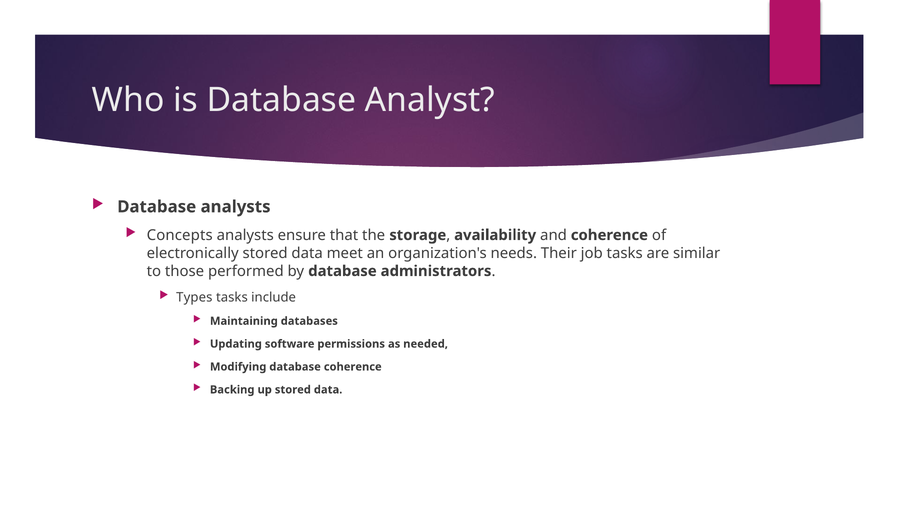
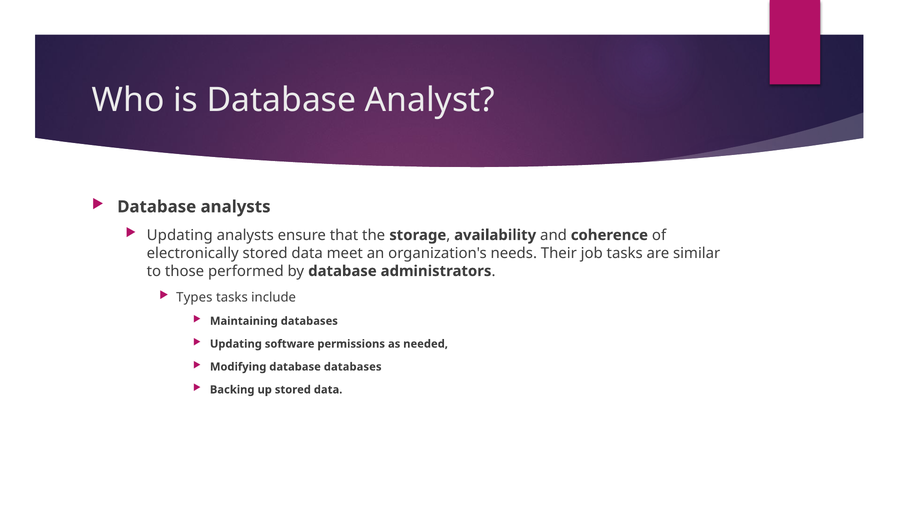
Concepts at (180, 235): Concepts -> Updating
database coherence: coherence -> databases
